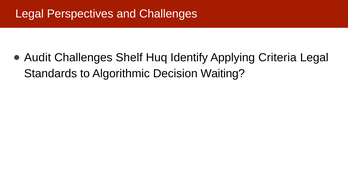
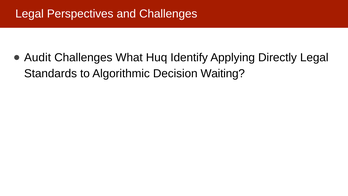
Shelf: Shelf -> What
Criteria: Criteria -> Directly
